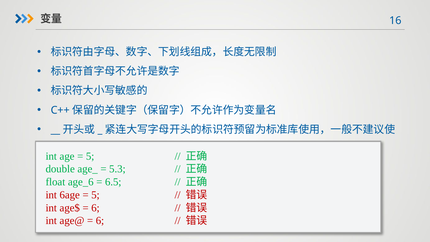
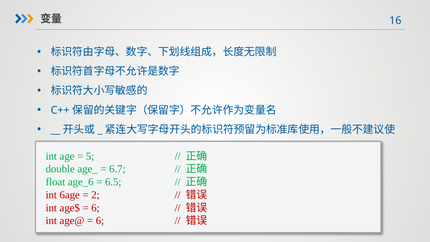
5.3: 5.3 -> 6.7
5 at (95, 195): 5 -> 2
